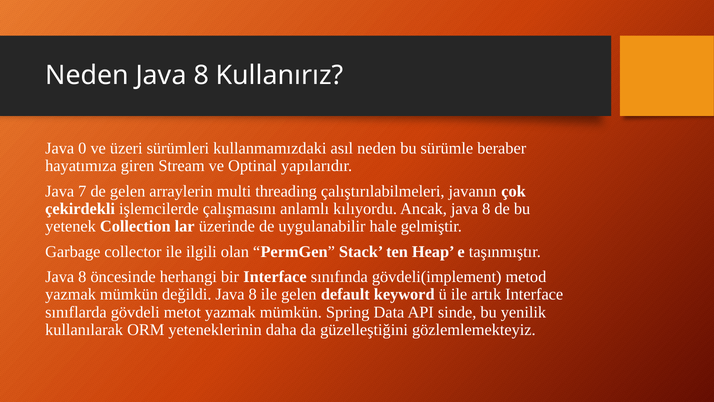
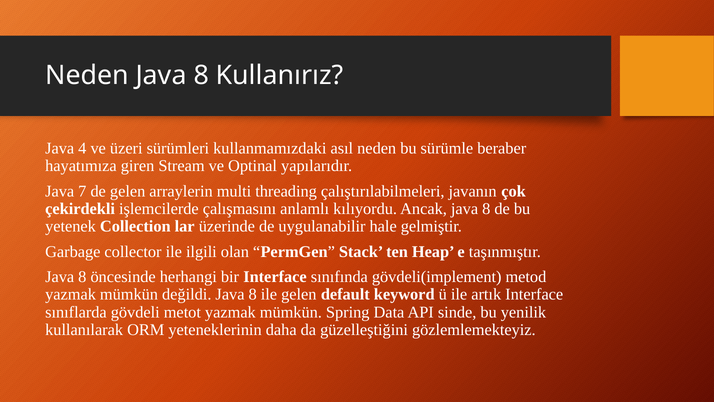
0: 0 -> 4
